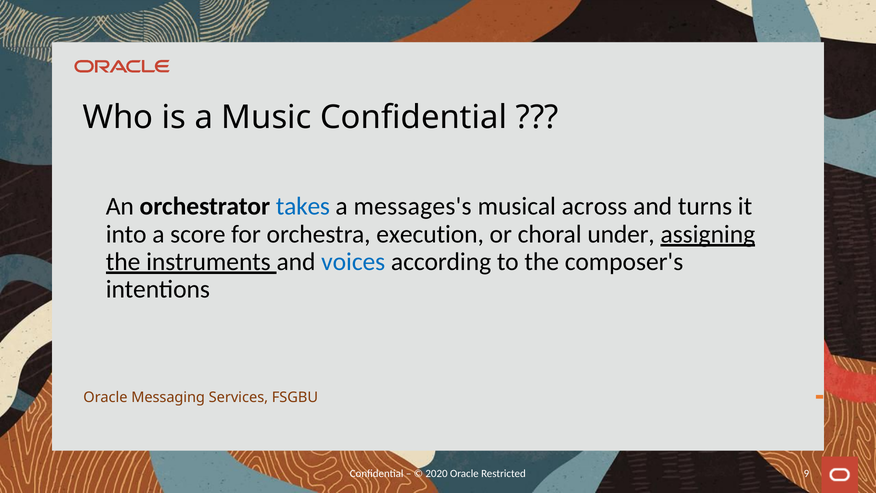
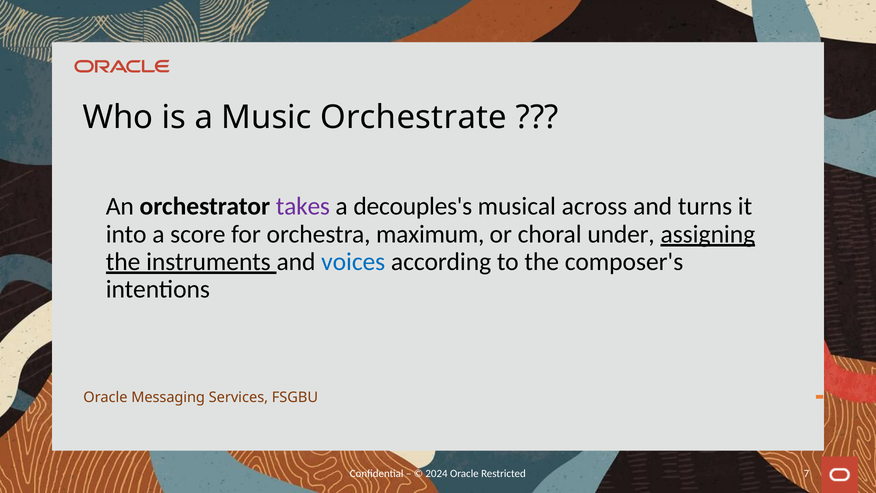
Music Confidential: Confidential -> Orchestrate
takes colour: blue -> purple
messages's: messages's -> decouples's
execution: execution -> maximum
2020: 2020 -> 2024
9: 9 -> 7
